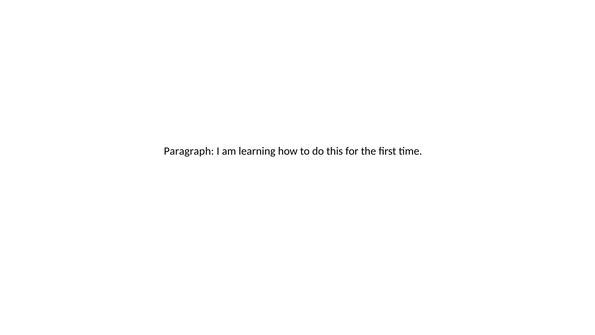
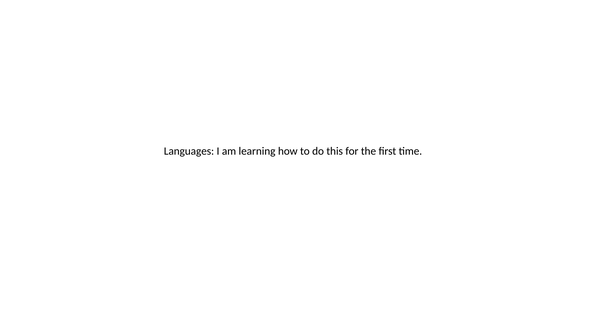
Paragraph: Paragraph -> Languages
